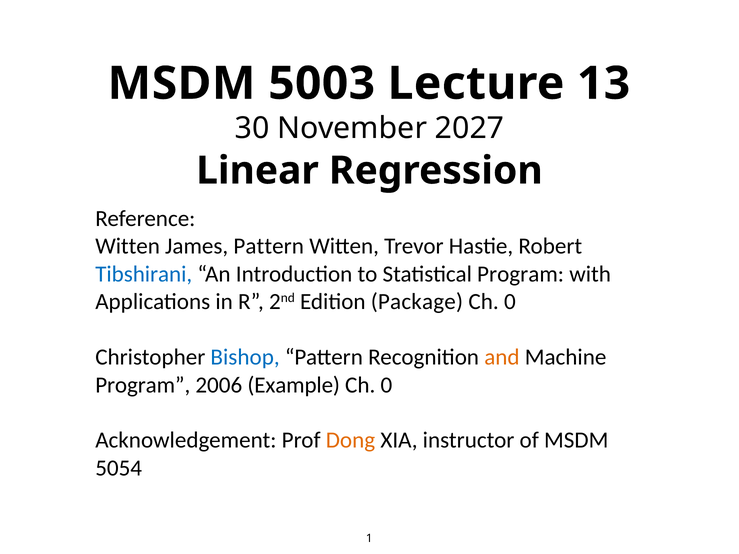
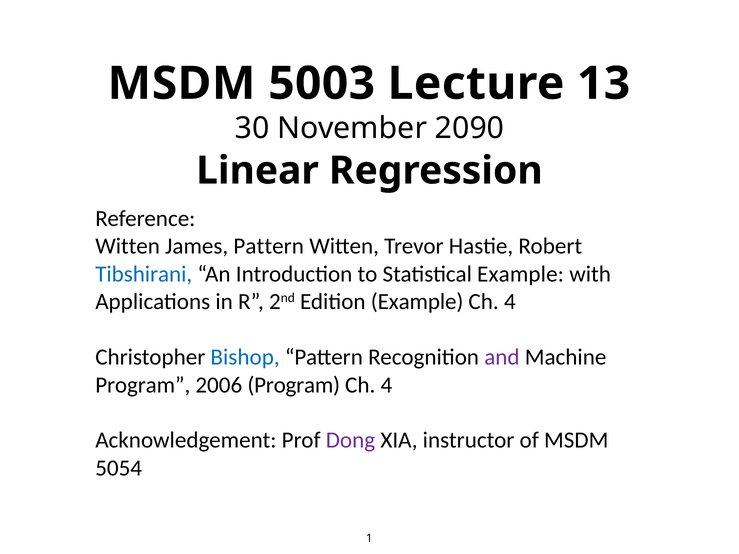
2027: 2027 -> 2090
Statistical Program: Program -> Example
Edition Package: Package -> Example
0 at (510, 302): 0 -> 4
and colour: orange -> purple
2006 Example: Example -> Program
0 at (386, 385): 0 -> 4
Dong colour: orange -> purple
